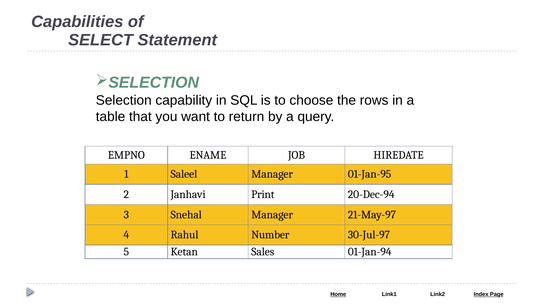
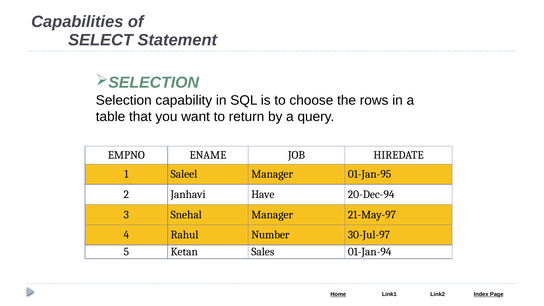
Print: Print -> Have
